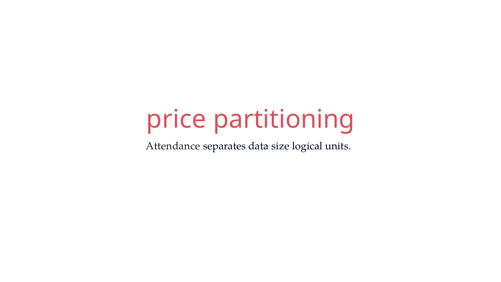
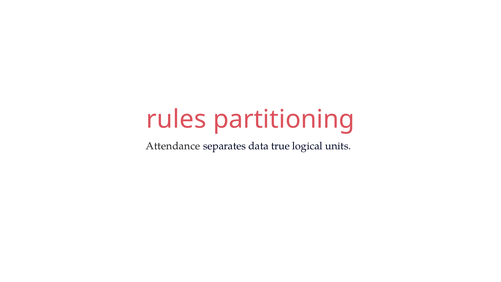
price: price -> rules
size: size -> true
